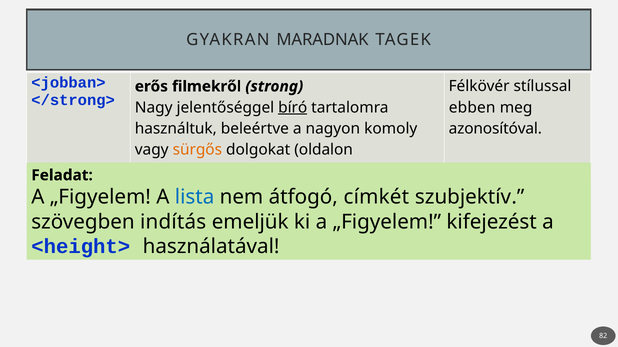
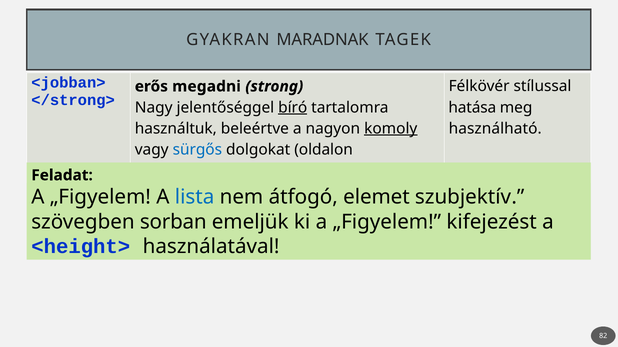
filmekről: filmekről -> megadni
ebben: ebben -> hatása
komoly underline: none -> present
azonosítóval: azonosítóval -> használható
sürgős colour: orange -> blue
címkét: címkét -> elemet
indítás: indítás -> sorban
